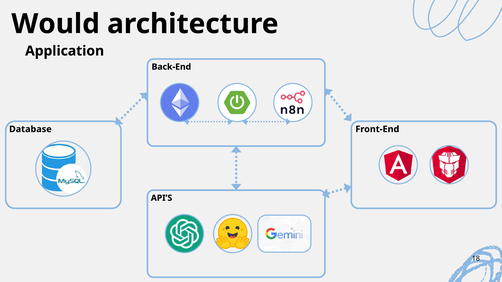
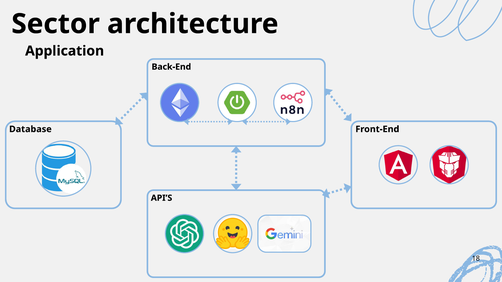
Would: Would -> Sector
